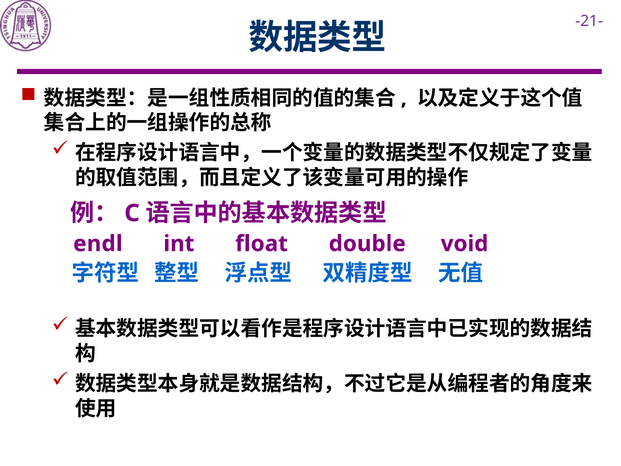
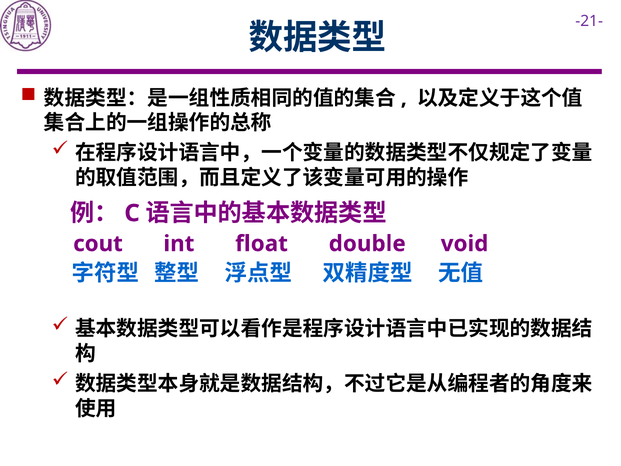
endl: endl -> cout
